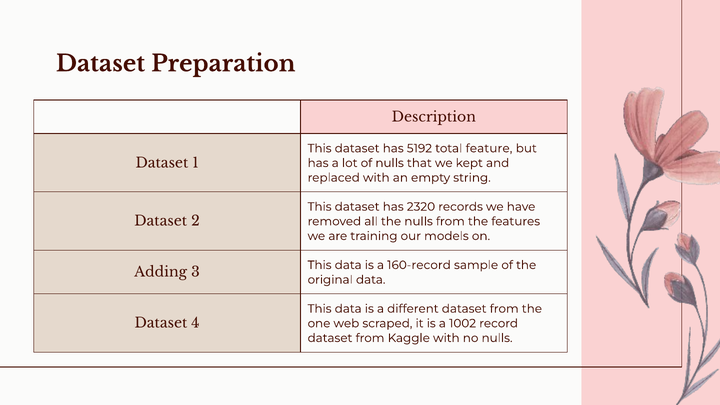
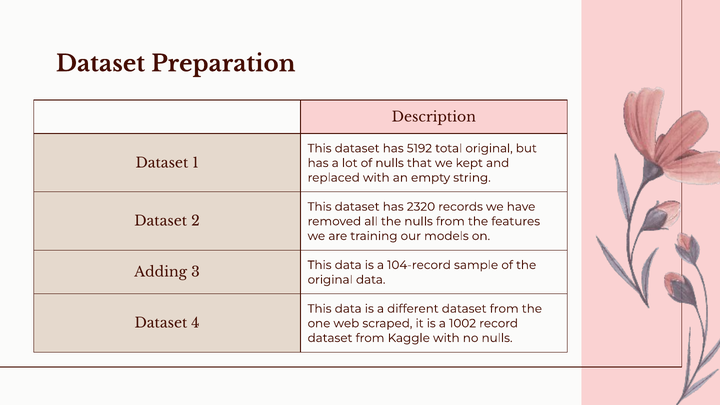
total feature: feature -> original
160-record: 160-record -> 104-record
